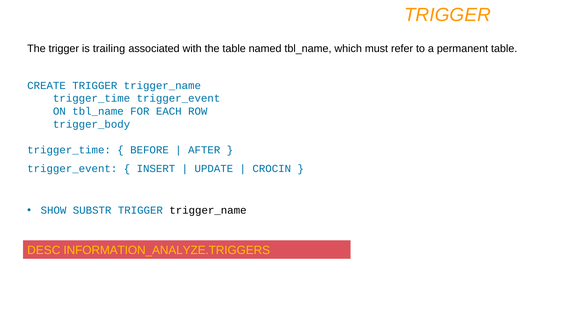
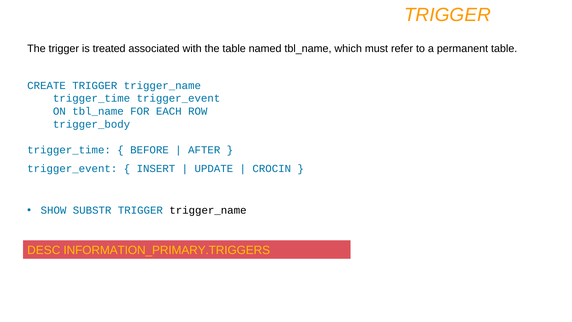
trailing: trailing -> treated
INFORMATION_ANALYZE.TRIGGERS: INFORMATION_ANALYZE.TRIGGERS -> INFORMATION_PRIMARY.TRIGGERS
